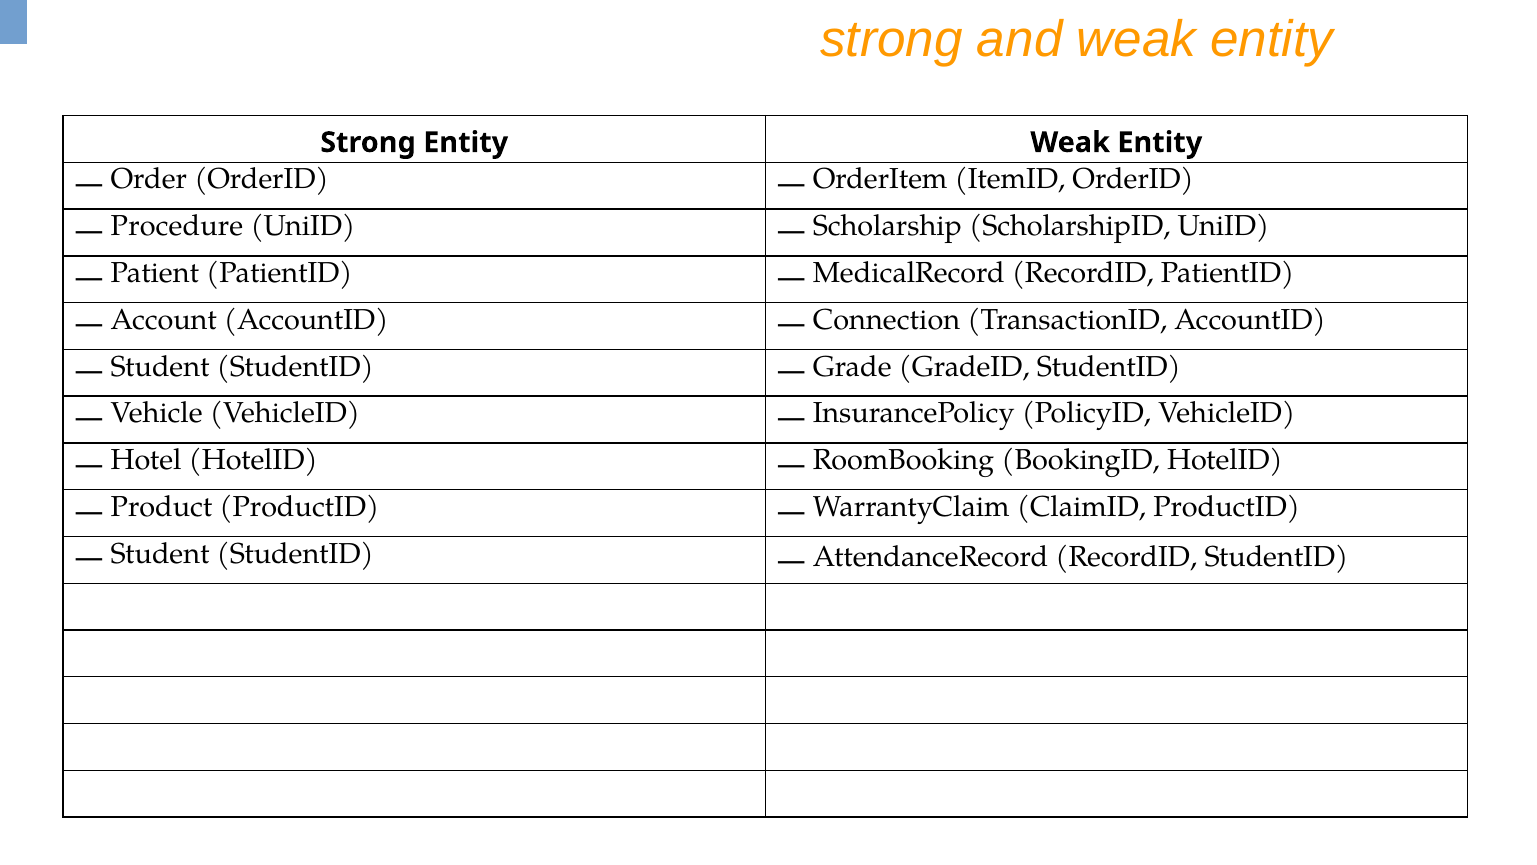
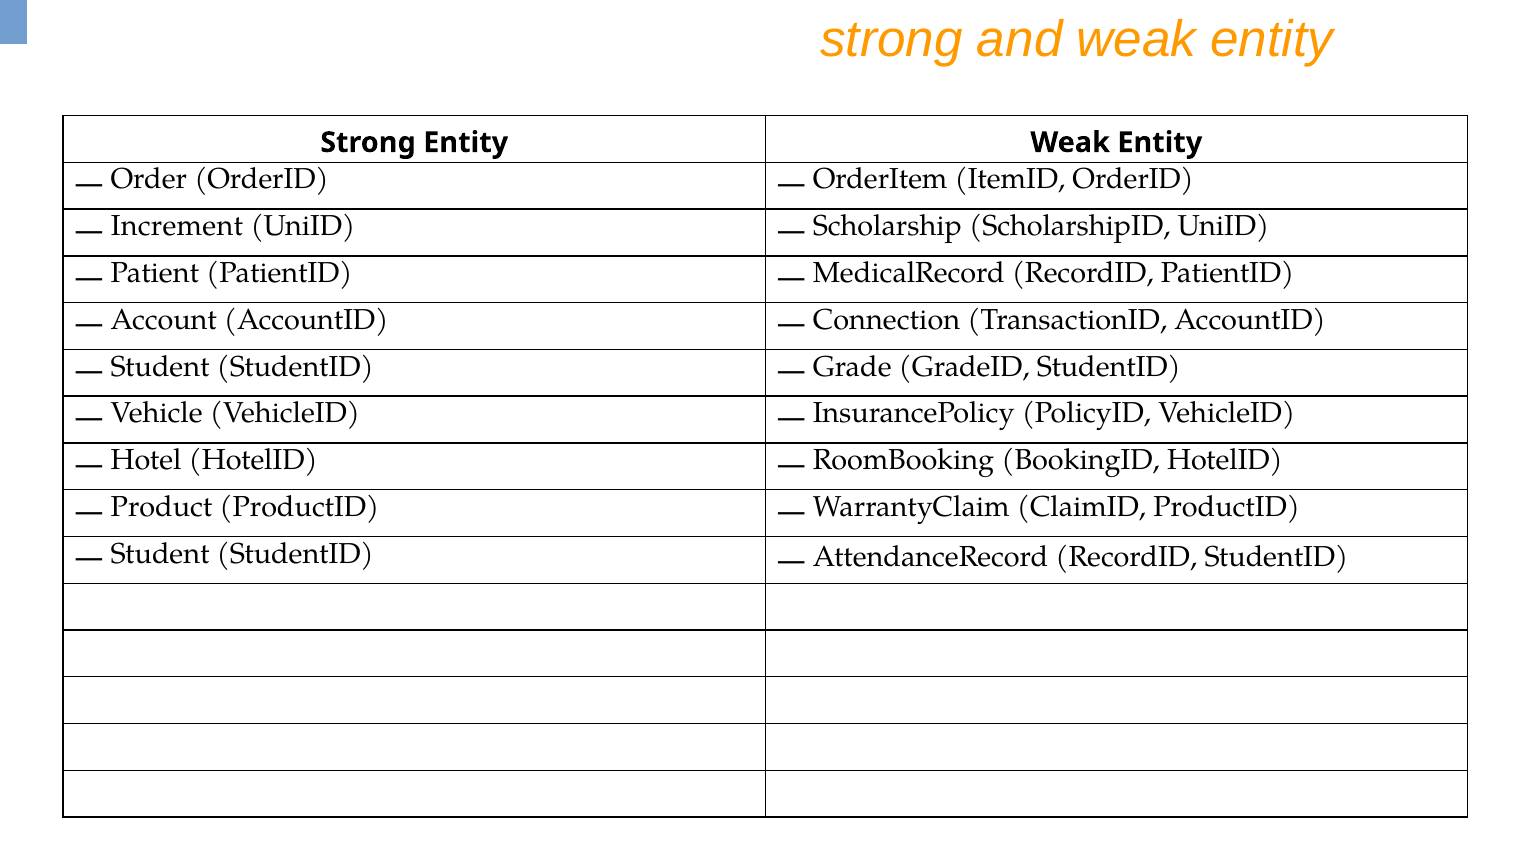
Procedure: Procedure -> Increment
